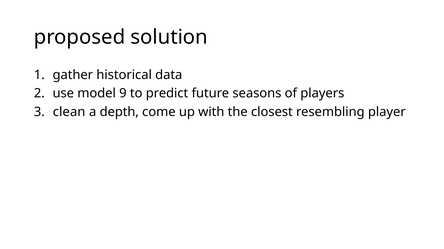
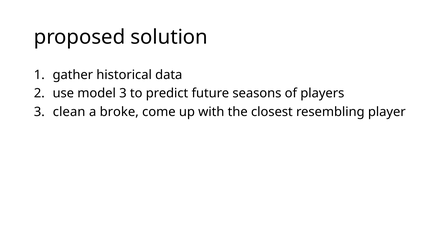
model 9: 9 -> 3
depth: depth -> broke
